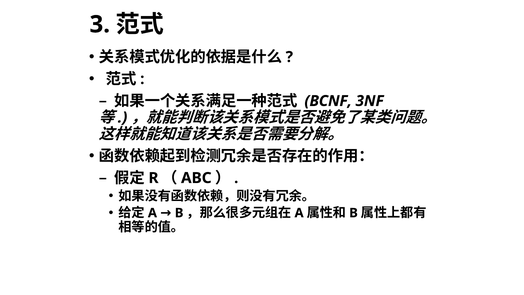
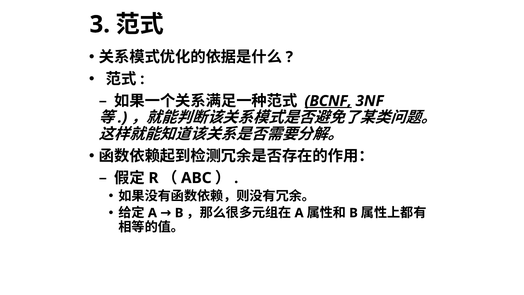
BCNF underline: none -> present
